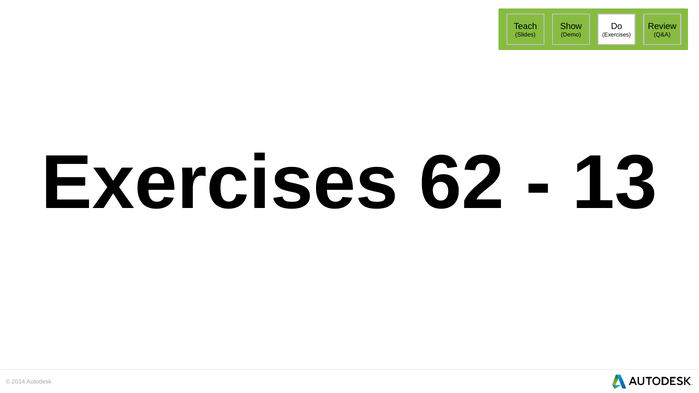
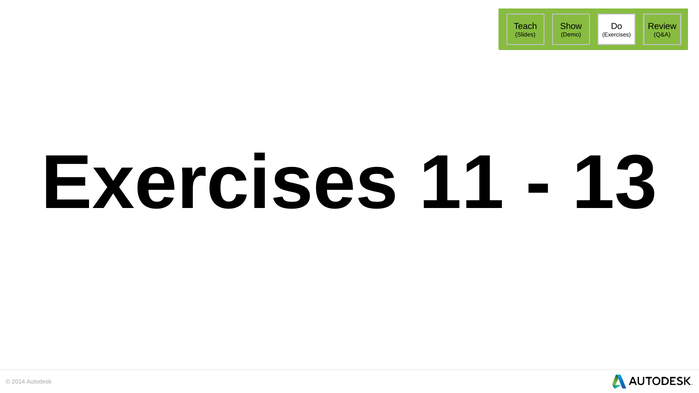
62: 62 -> 11
